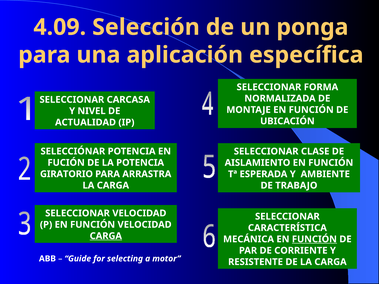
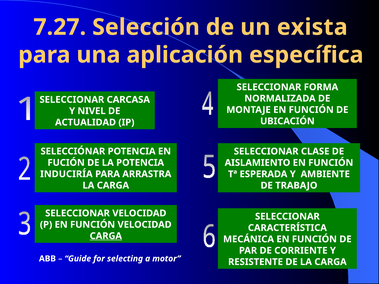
4.09: 4.09 -> 7.27
ponga: ponga -> exista
GIRATORIO: GIRATORIO -> INDUCIRÍA
FUNCIÓN at (314, 239) underline: present -> none
